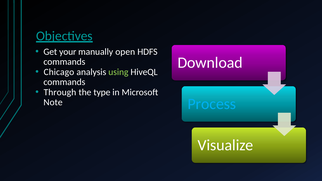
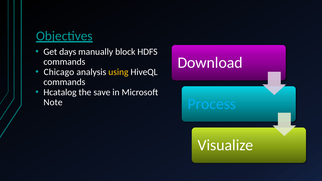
your: your -> days
open: open -> block
using colour: light green -> yellow
Through: Through -> Hcatalog
type: type -> save
